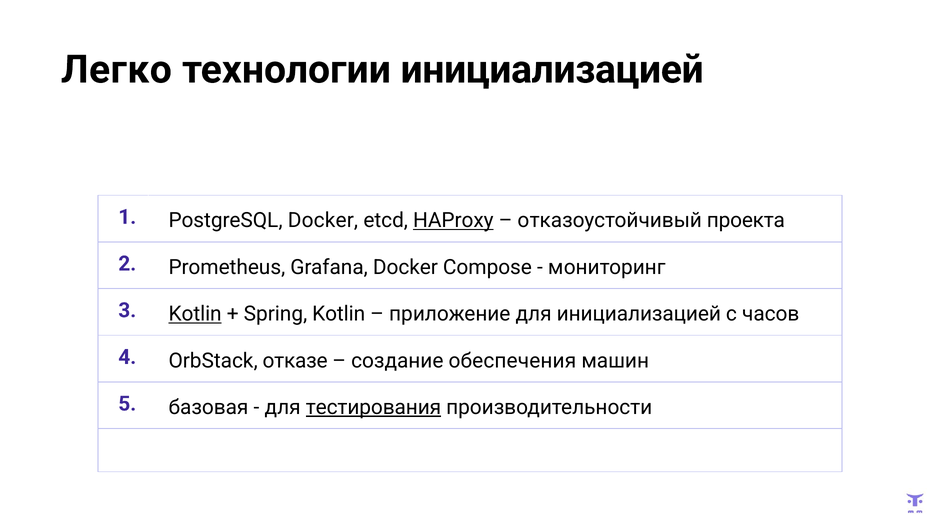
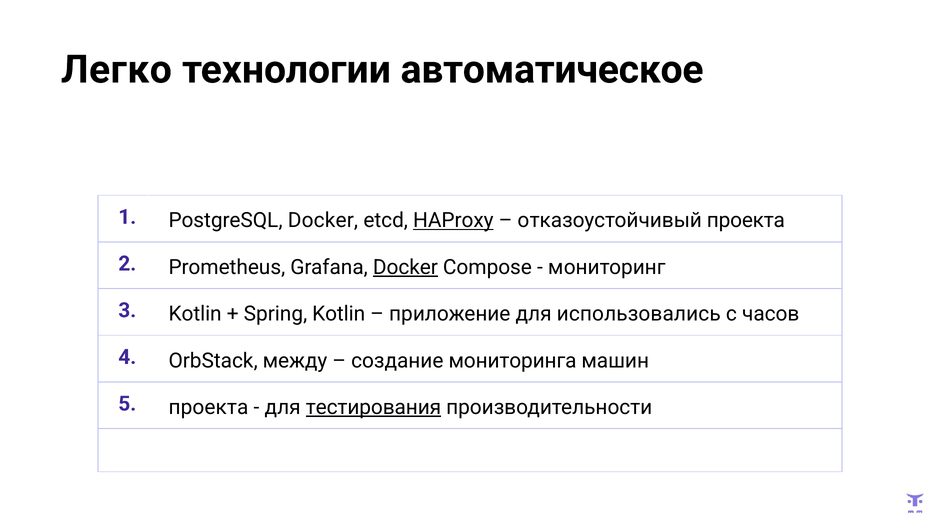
технологии инициализацией: инициализацией -> автоматическое
Docker at (405, 267) underline: none -> present
Kotlin at (195, 314) underline: present -> none
для инициализацией: инициализацией -> использовались
отказе: отказе -> между
обеспечения: обеспечения -> мониторинга
5 базовая: базовая -> проекта
